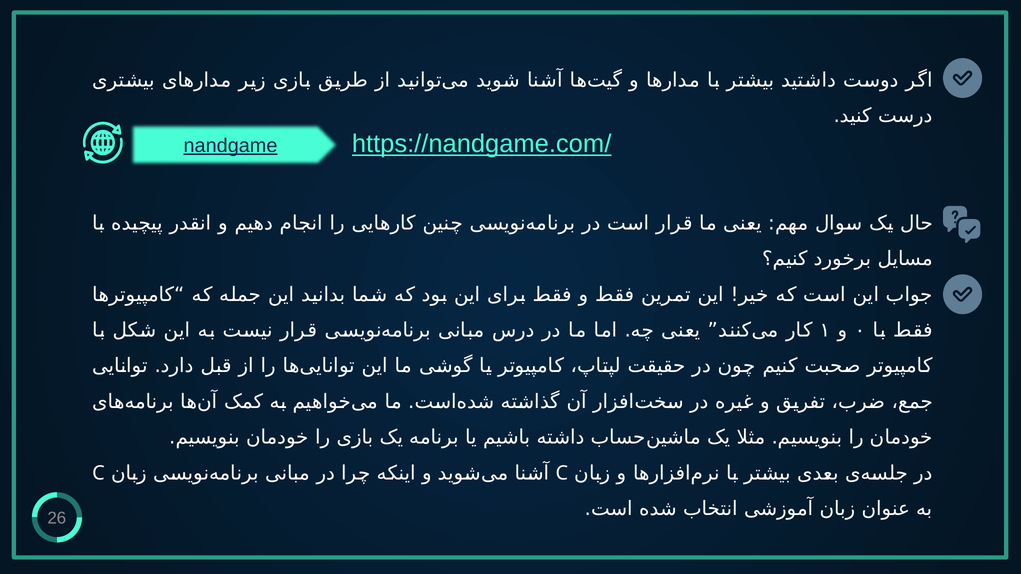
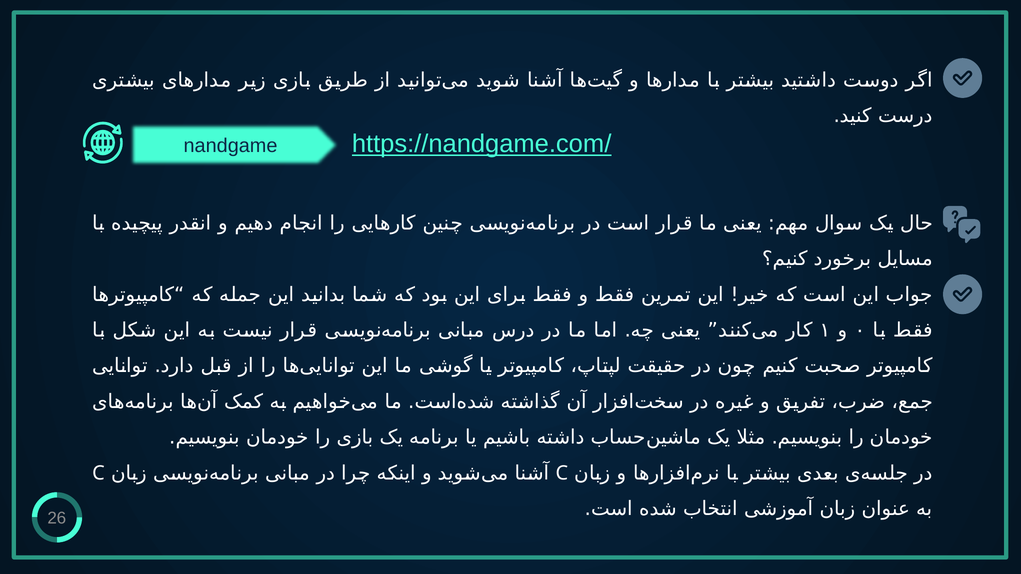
nandgame underline: present -> none
